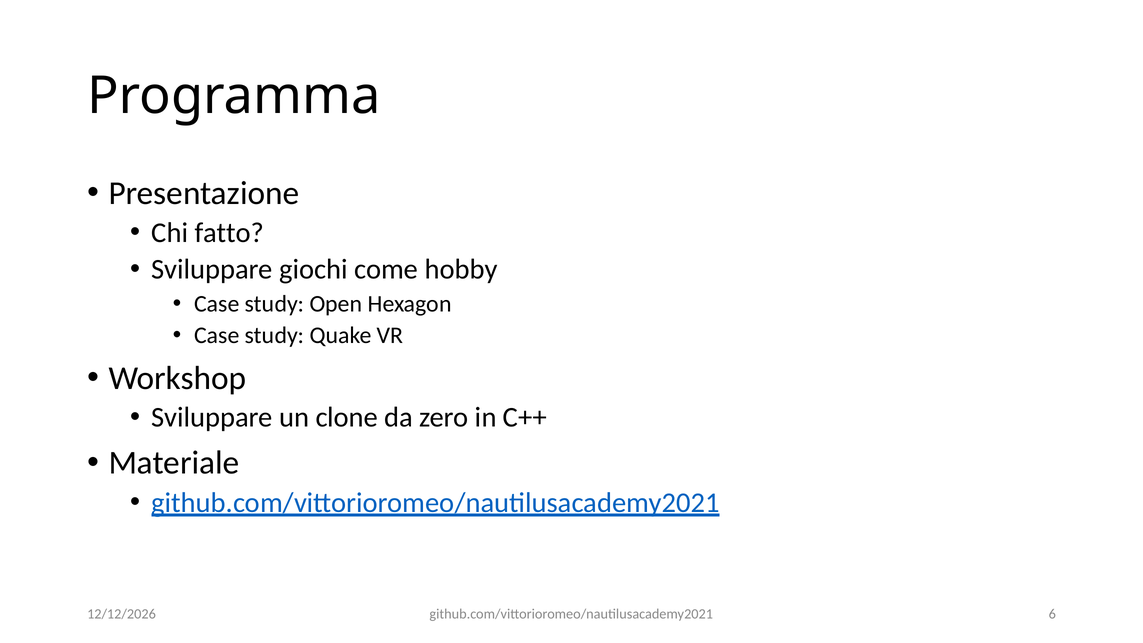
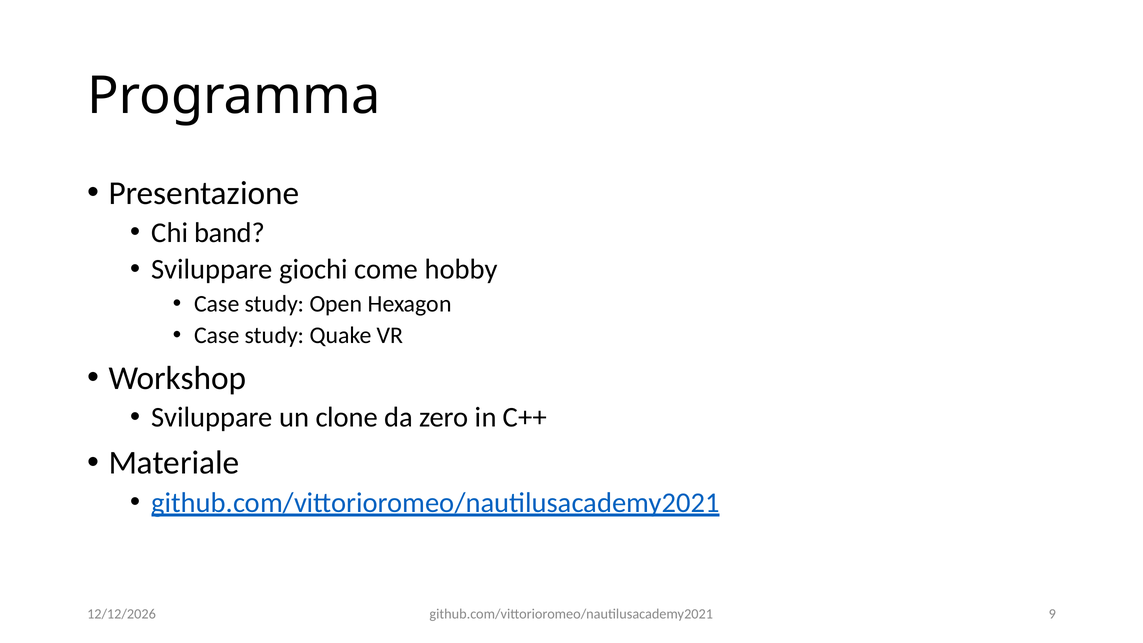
fatto: fatto -> band
6: 6 -> 9
